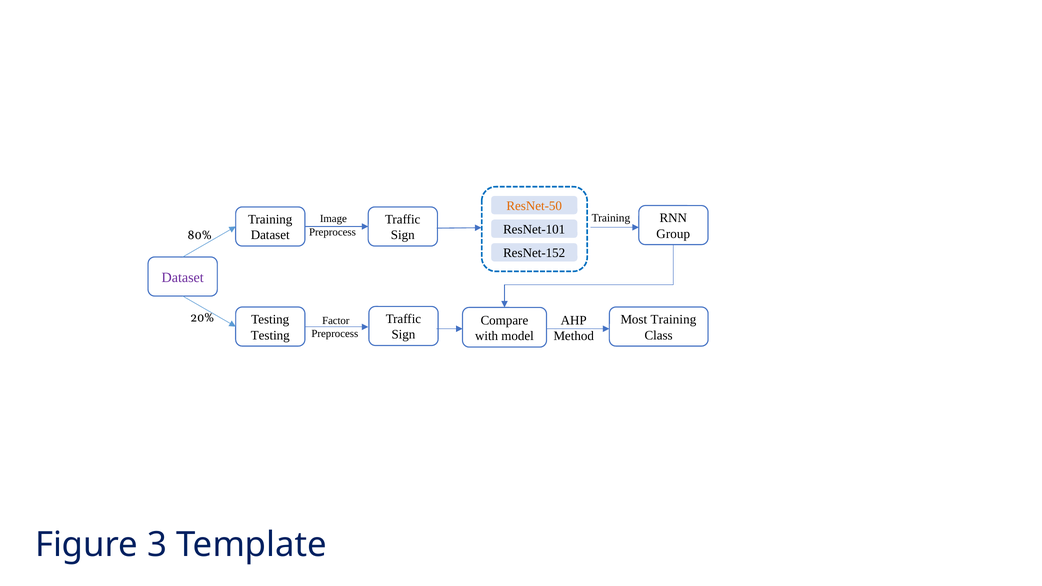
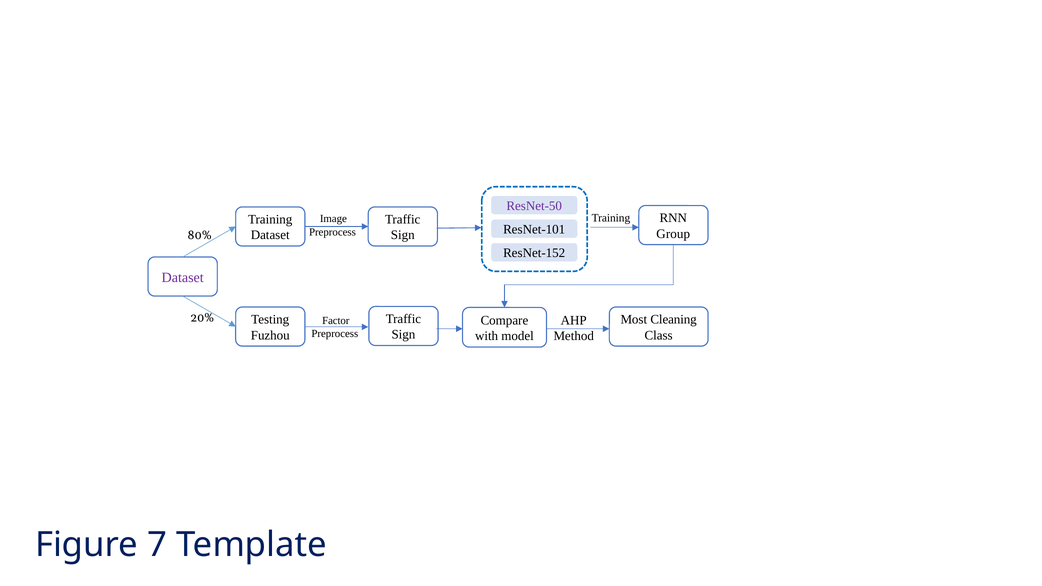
ResNet-50 colour: orange -> purple
Most Training: Training -> Cleaning
Testing at (270, 335): Testing -> Fuzhou
3: 3 -> 7
